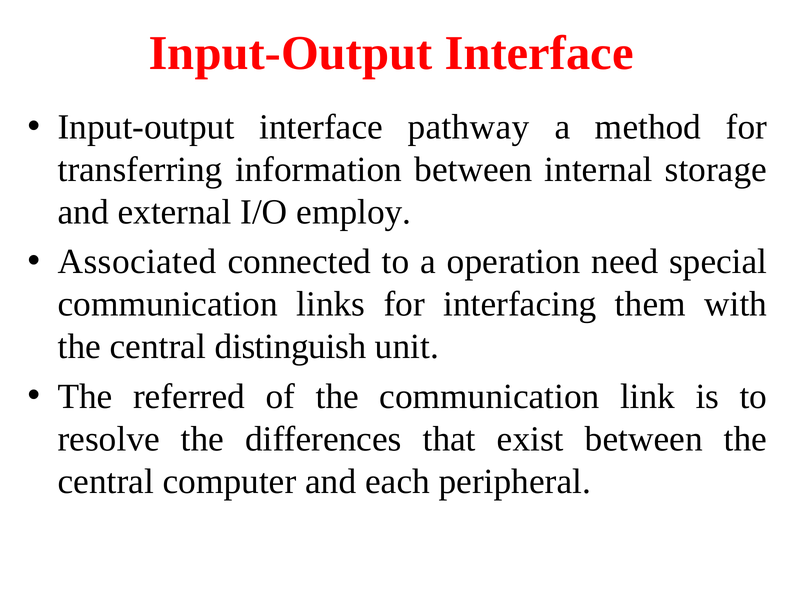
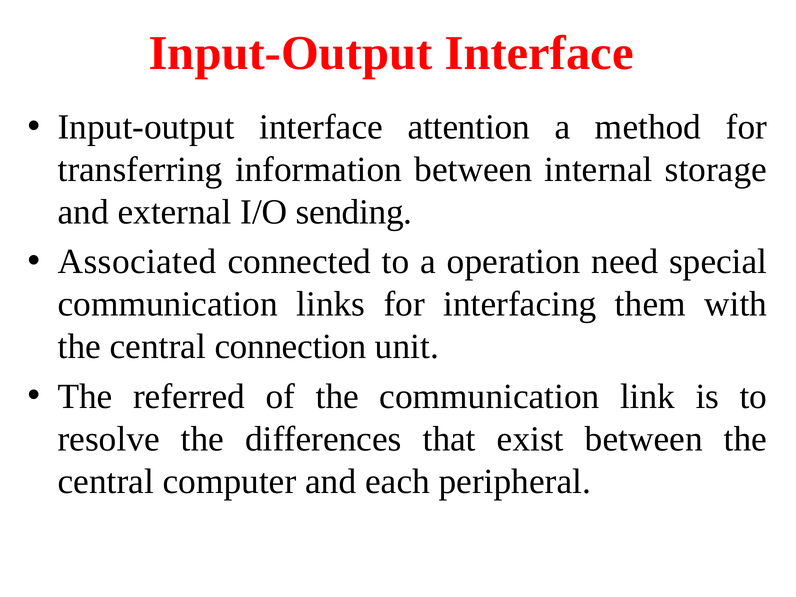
pathway: pathway -> attention
employ: employ -> sending
distinguish: distinguish -> connection
